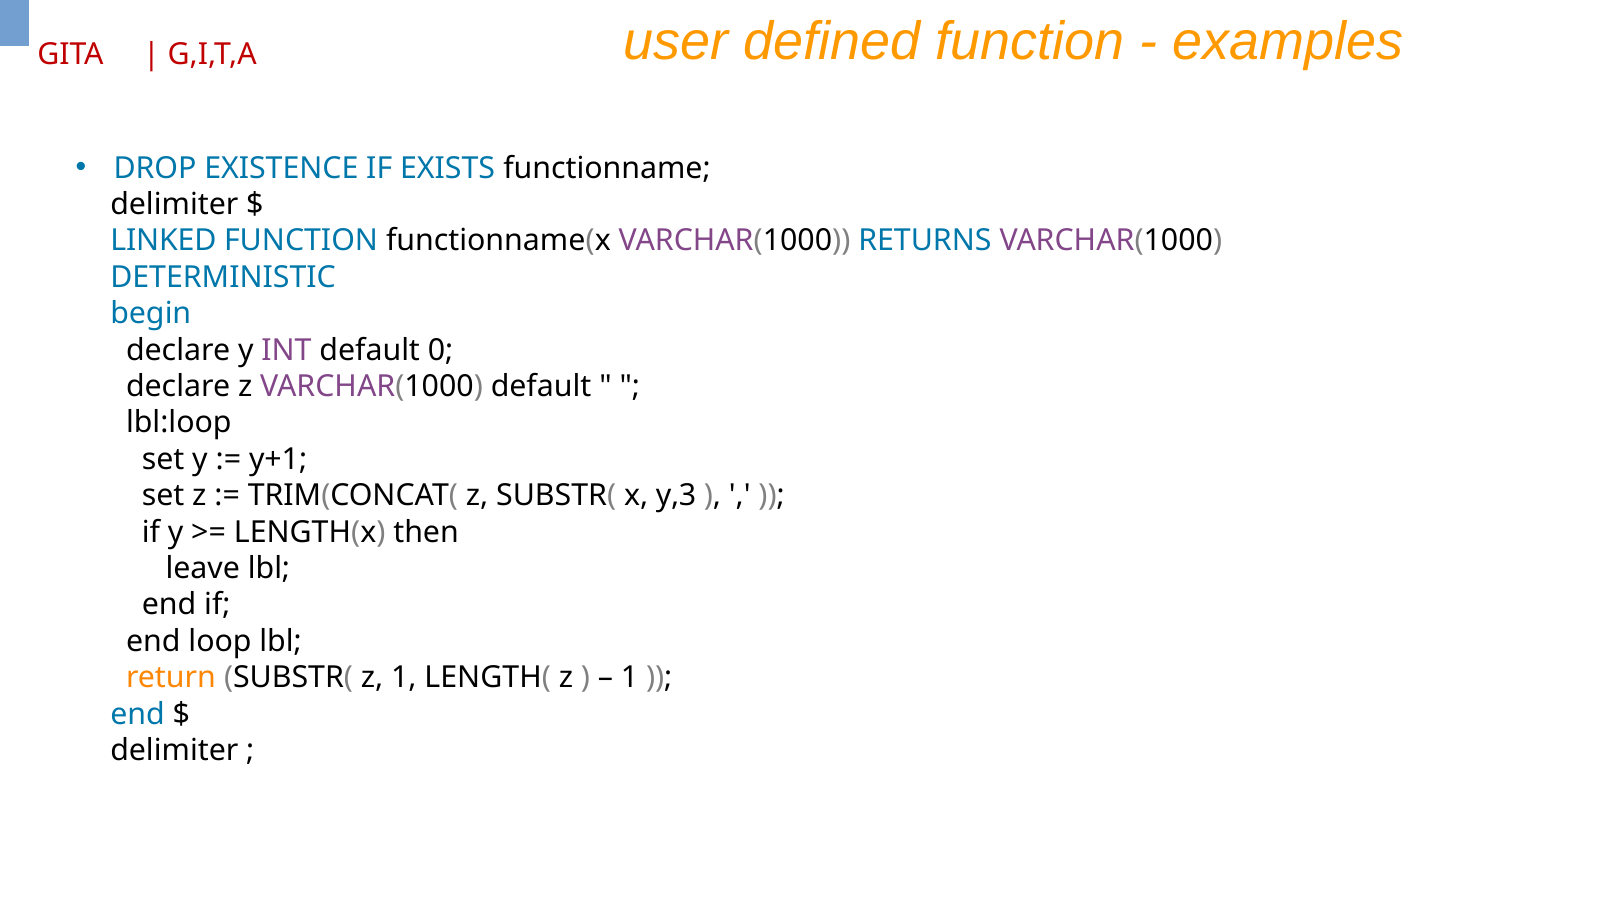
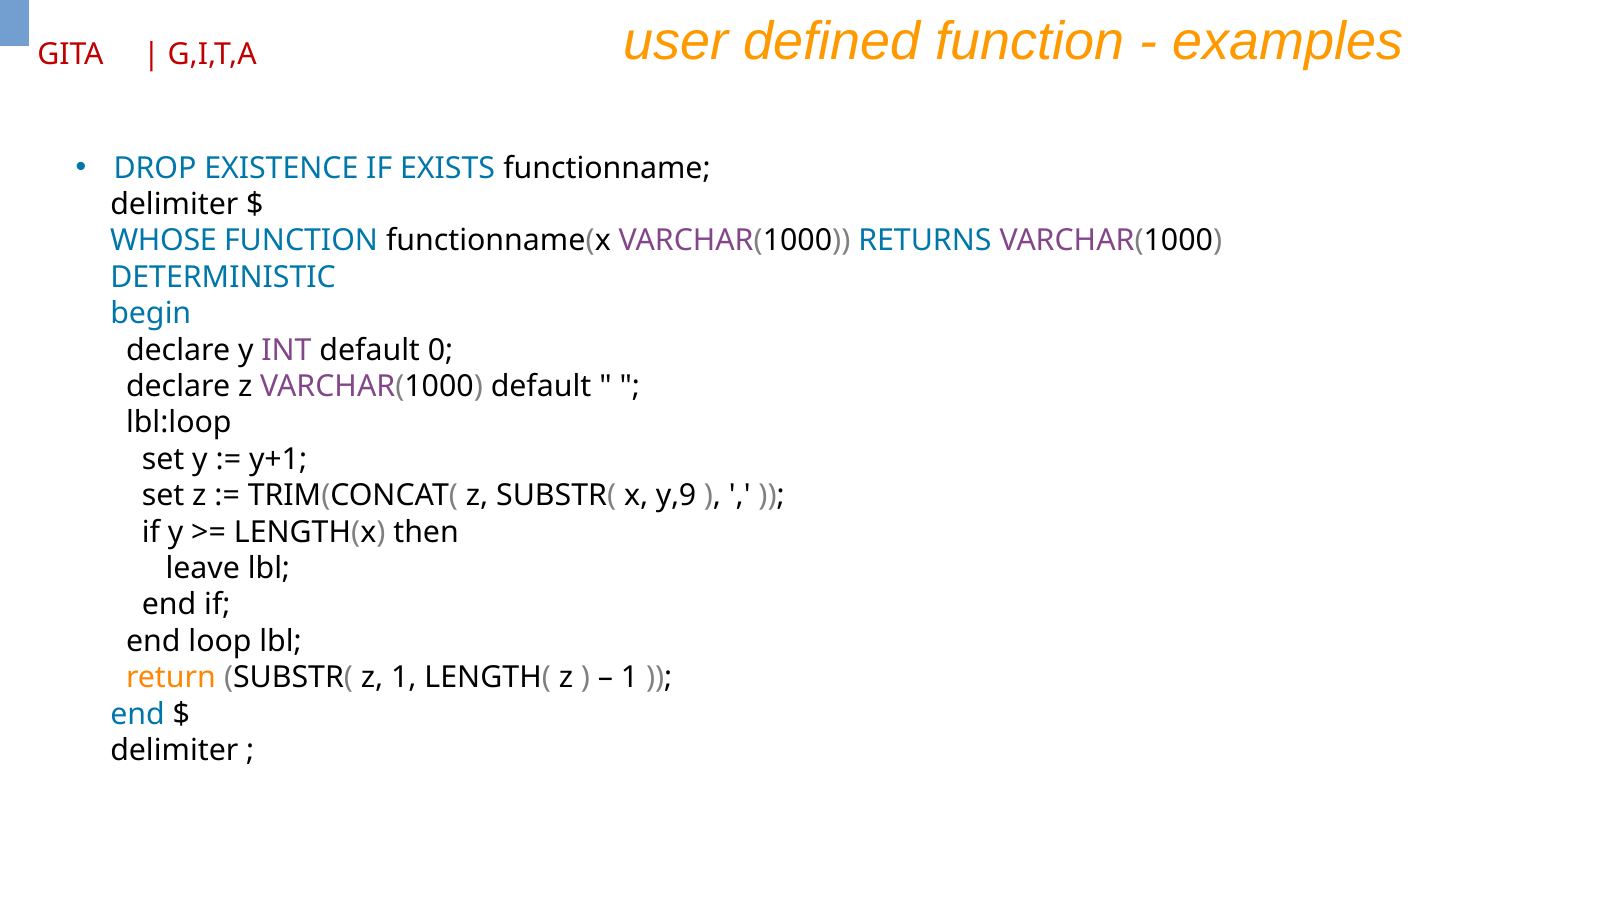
LINKED: LINKED -> WHOSE
y,3: y,3 -> y,9
